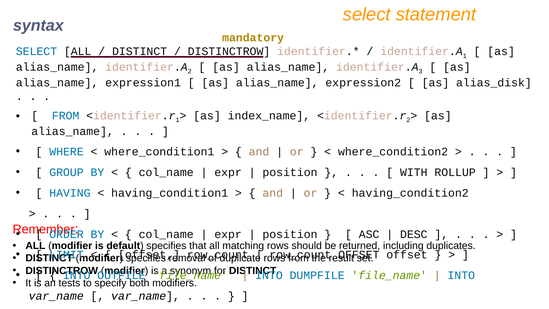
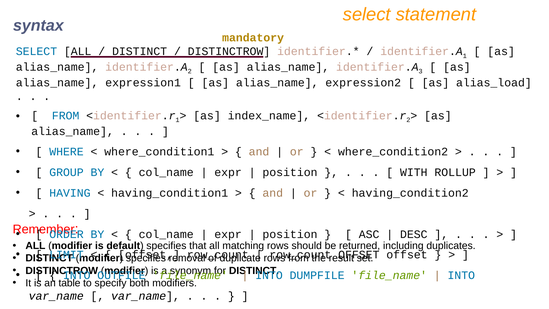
alias_disk: alias_disk -> alias_load
tests: tests -> table
